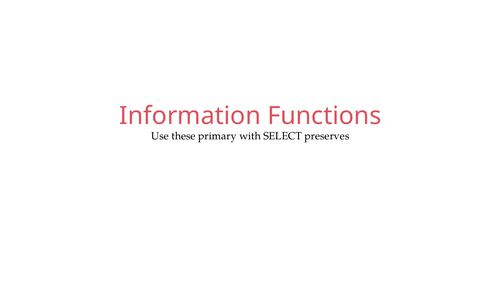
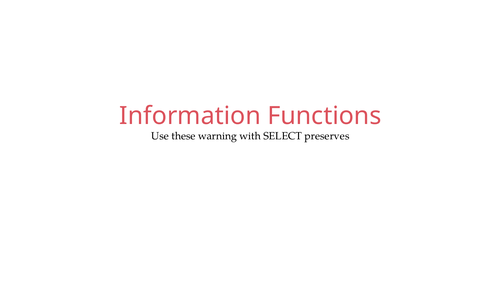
primary: primary -> warning
